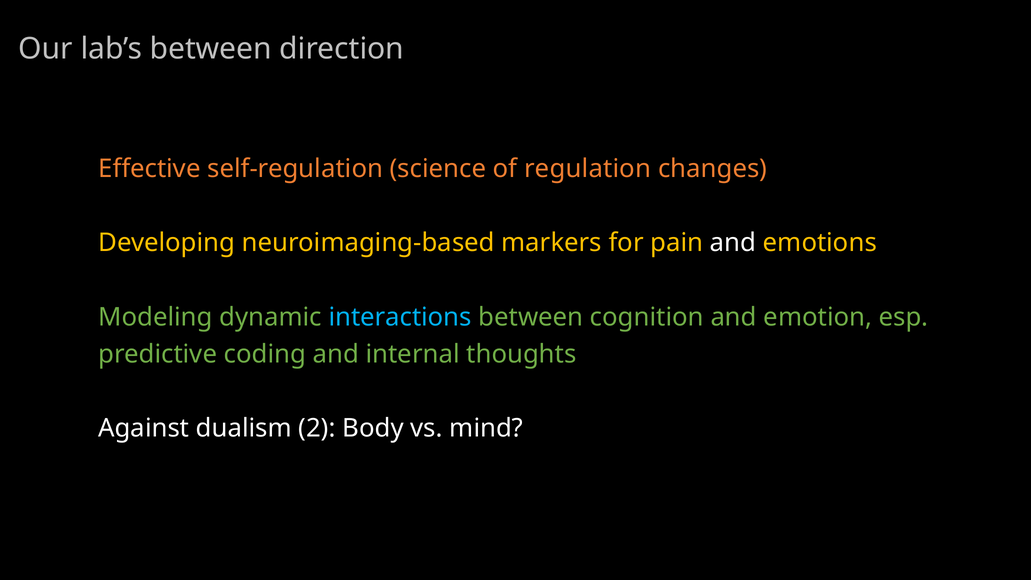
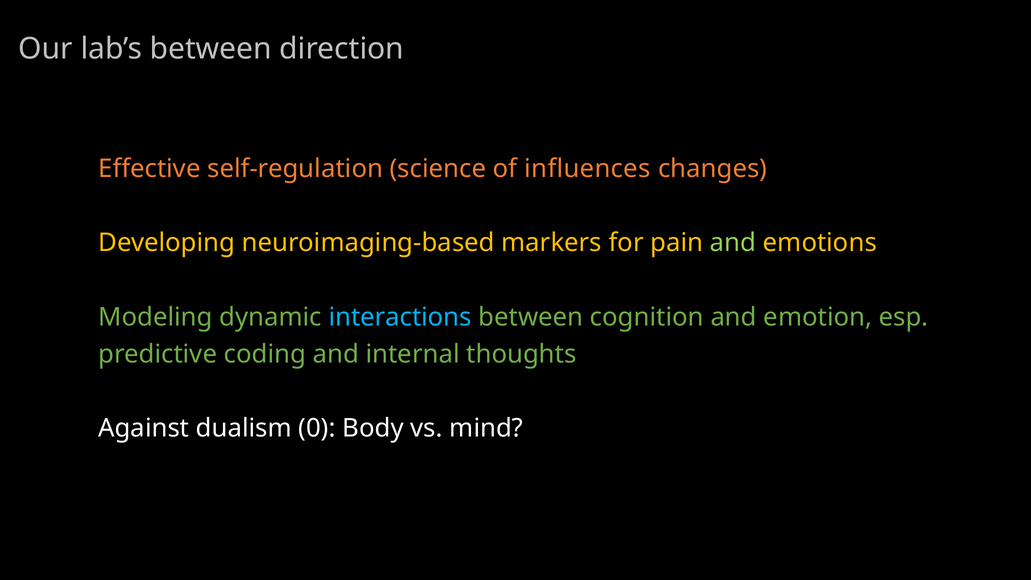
regulation: regulation -> influences
and at (733, 243) colour: white -> light green
2: 2 -> 0
